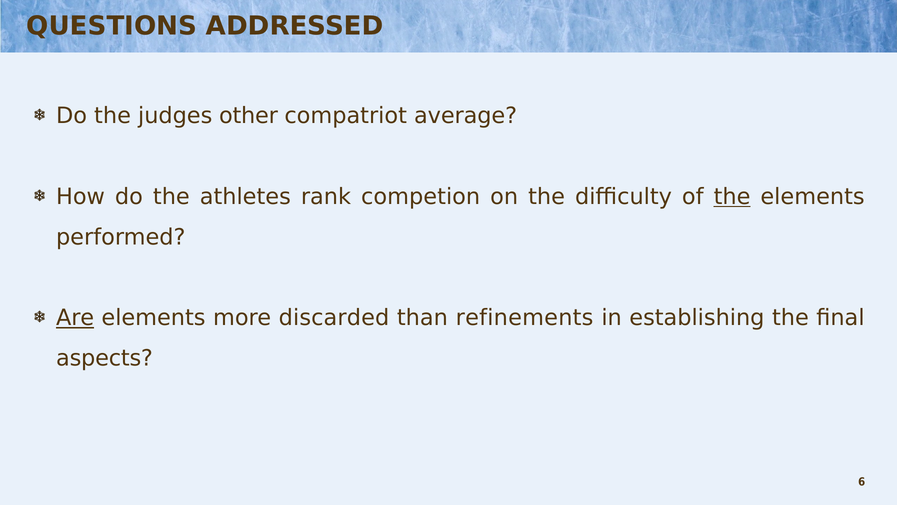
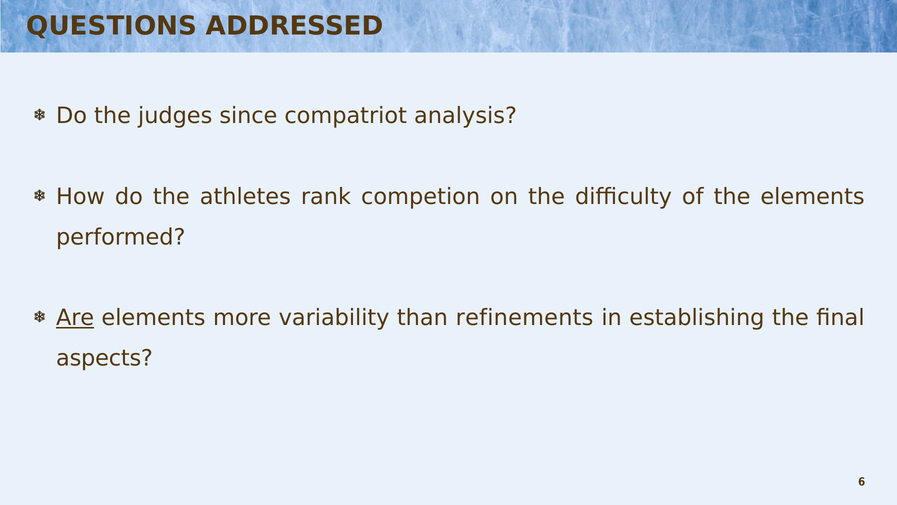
other: other -> since
average: average -> analysis
the at (732, 197) underline: present -> none
discarded: discarded -> variability
